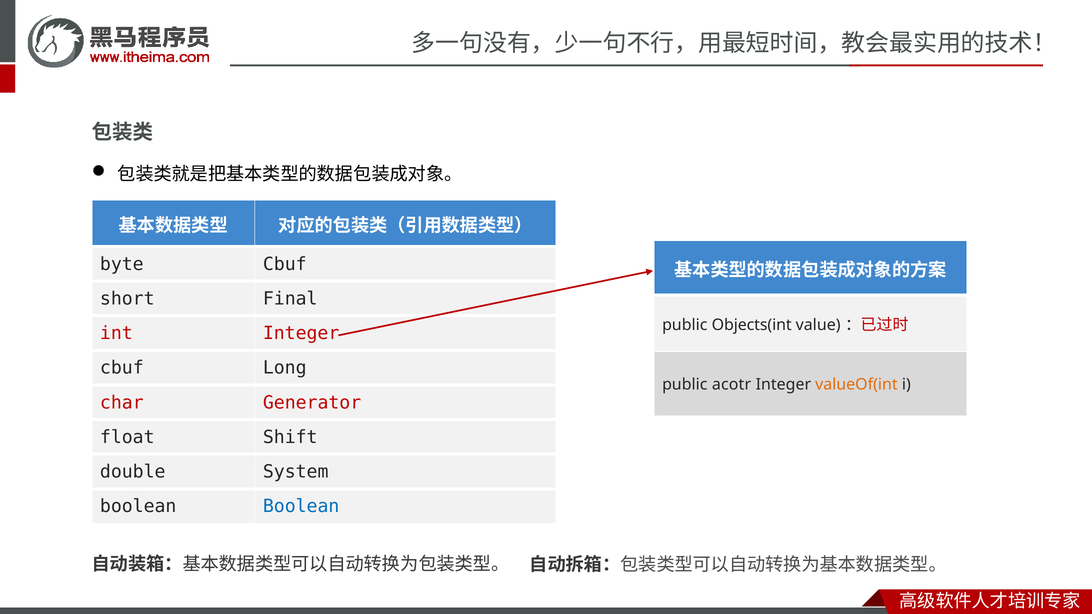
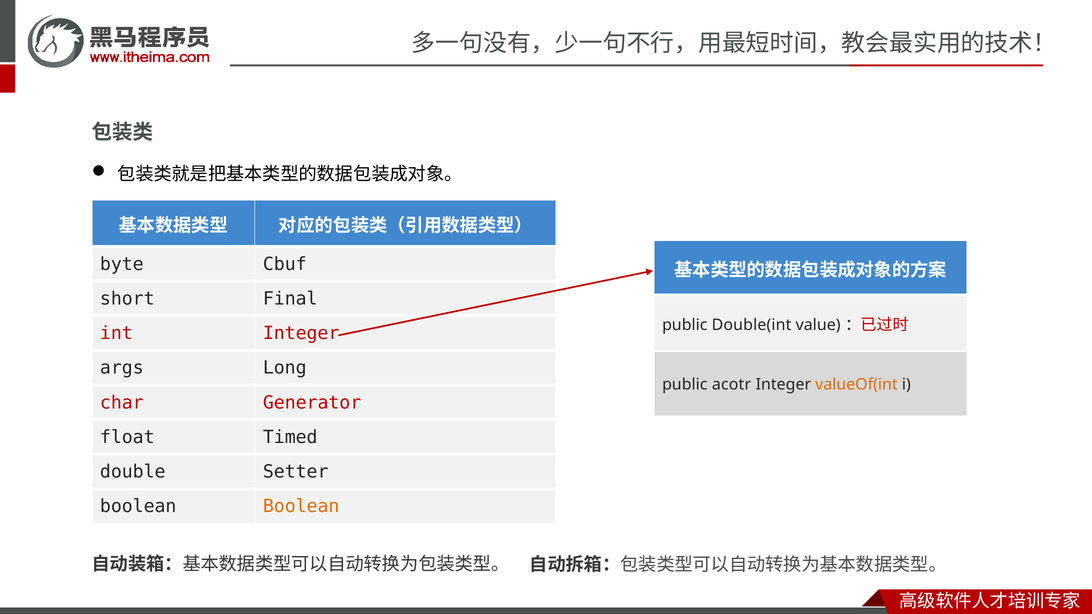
Objects(int: Objects(int -> Double(int
cbuf at (122, 368): cbuf -> args
Shift: Shift -> Timed
System: System -> Setter
Boolean at (301, 507) colour: blue -> orange
